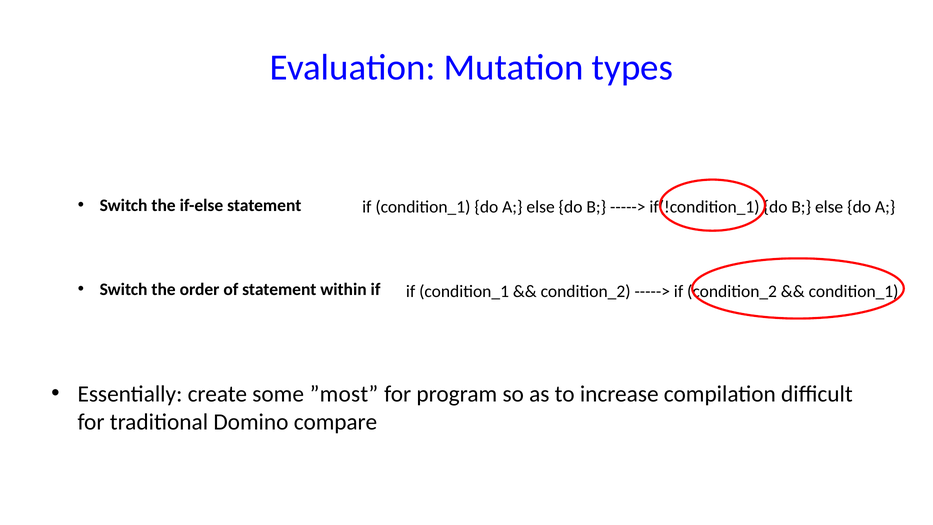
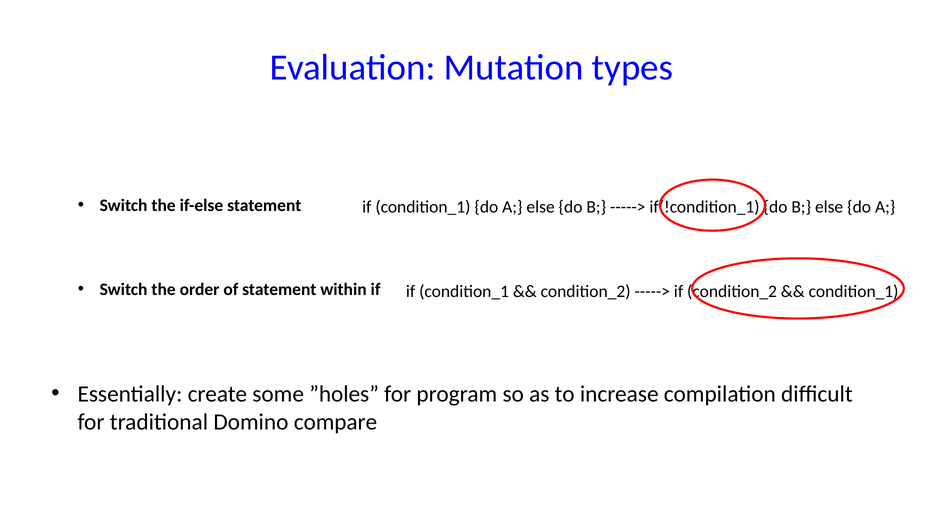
”most: ”most -> ”holes
